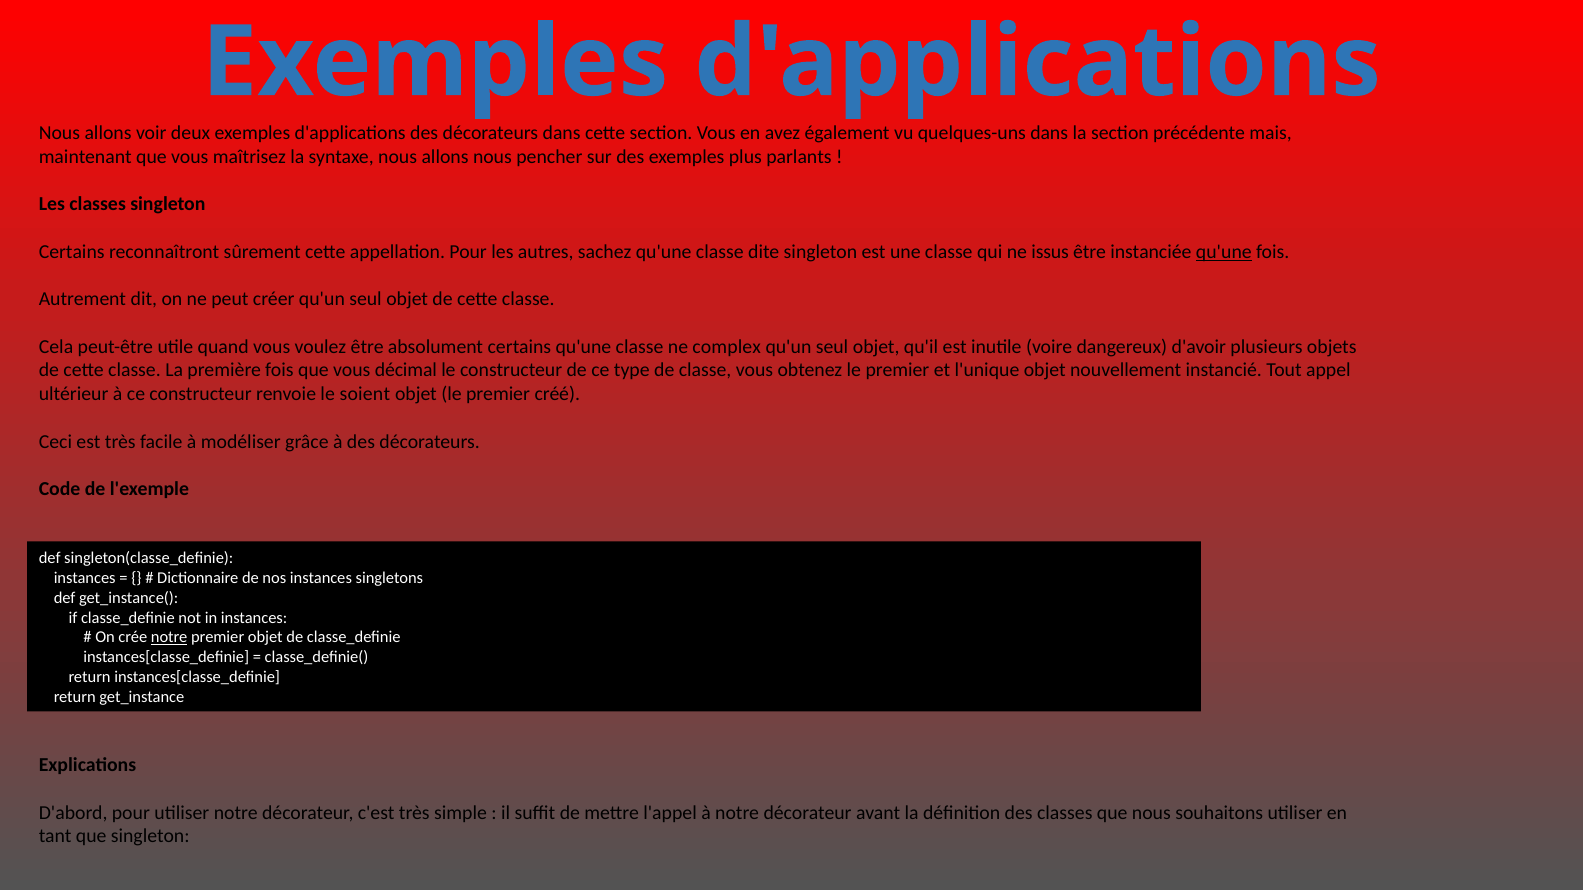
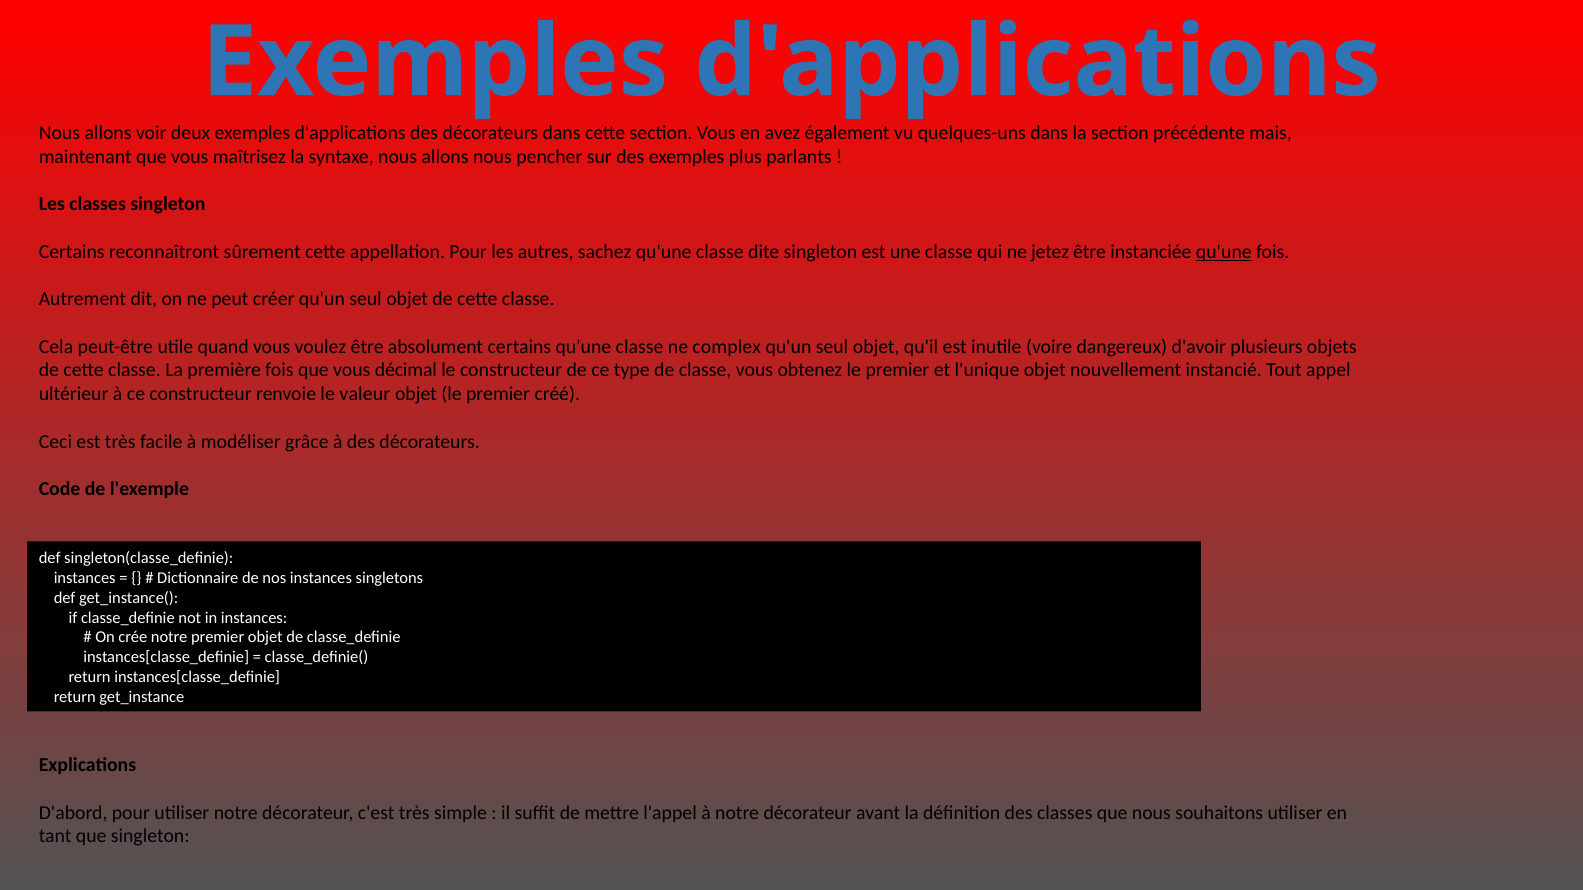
issus: issus -> jetez
soient: soient -> valeur
notre at (169, 638) underline: present -> none
